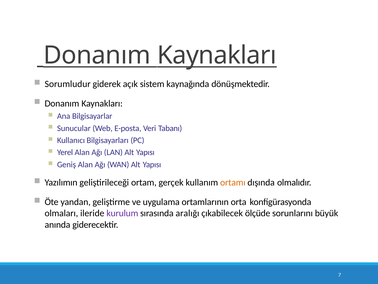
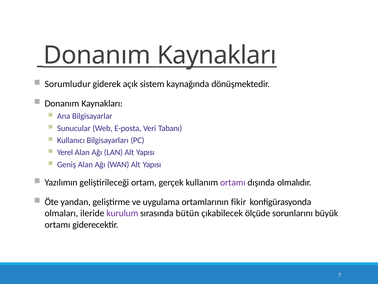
ortamı at (233, 182) colour: orange -> purple
orta: orta -> fikir
aralığı: aralığı -> bütün
anında at (57, 224): anında -> ortamı
